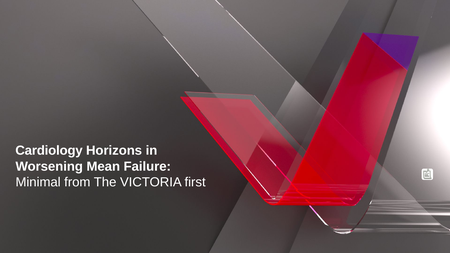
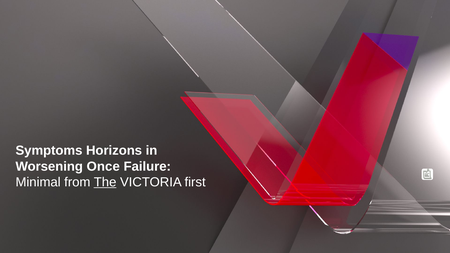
Cardiology: Cardiology -> Symptoms
Mean: Mean -> Once
The underline: none -> present
